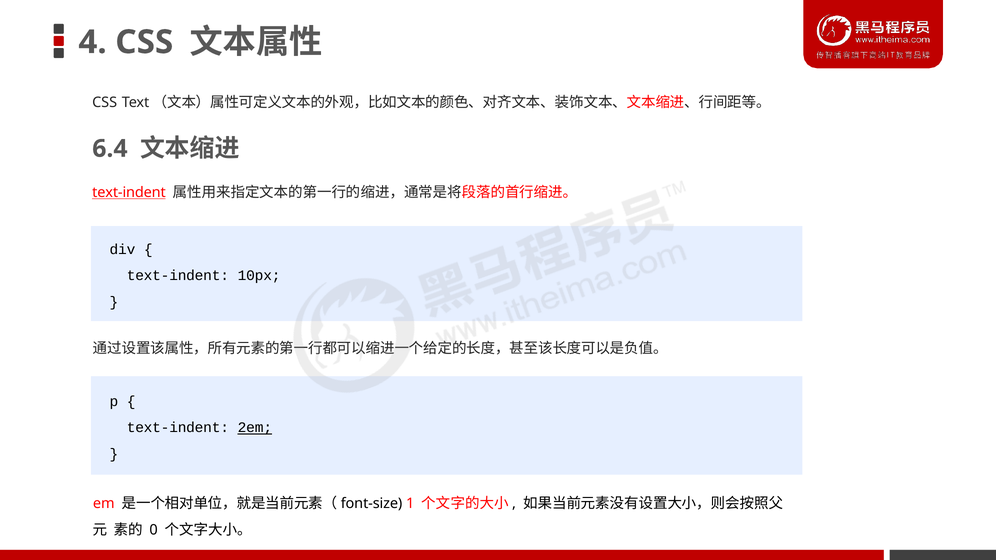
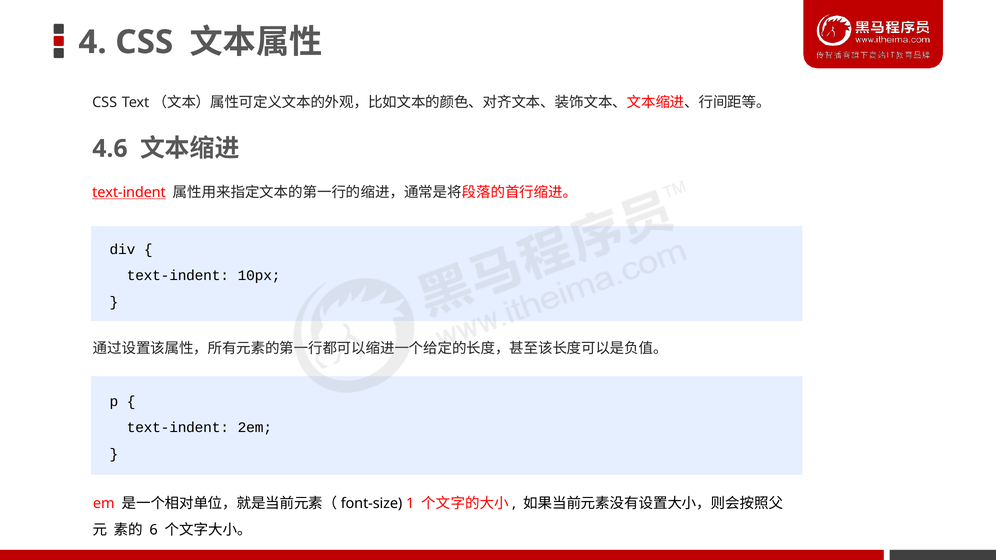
6.4: 6.4 -> 4.6
2em underline: present -> none
0: 0 -> 6
